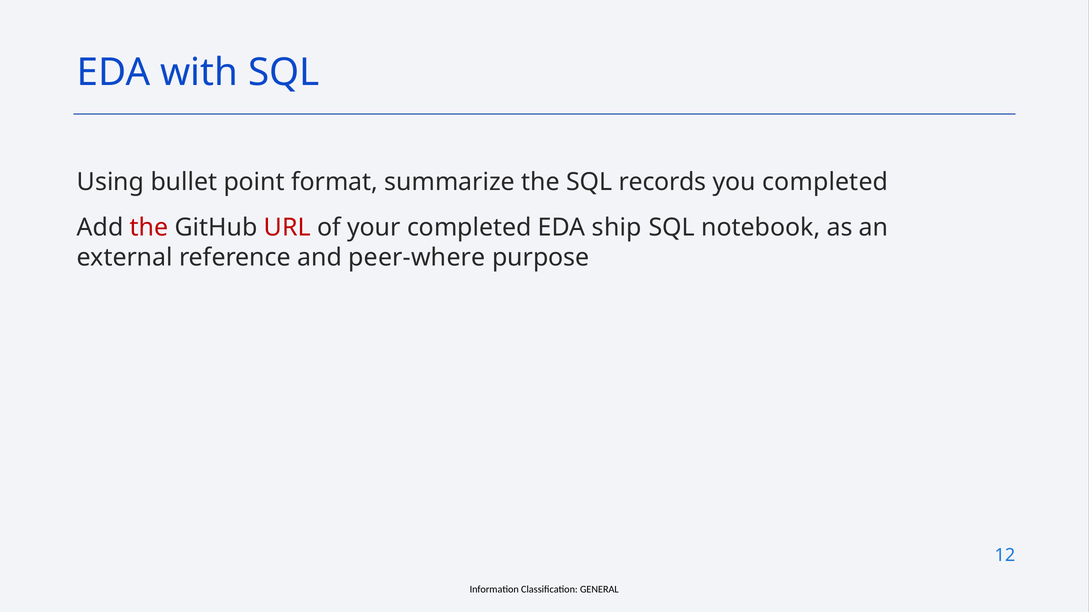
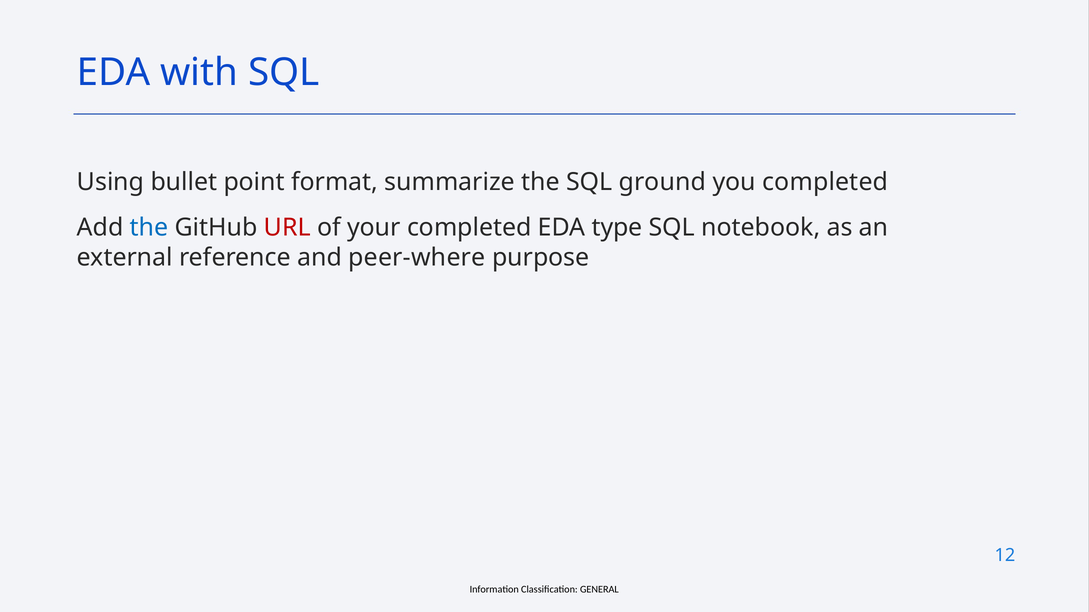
records: records -> ground
the at (149, 228) colour: red -> blue
ship: ship -> type
